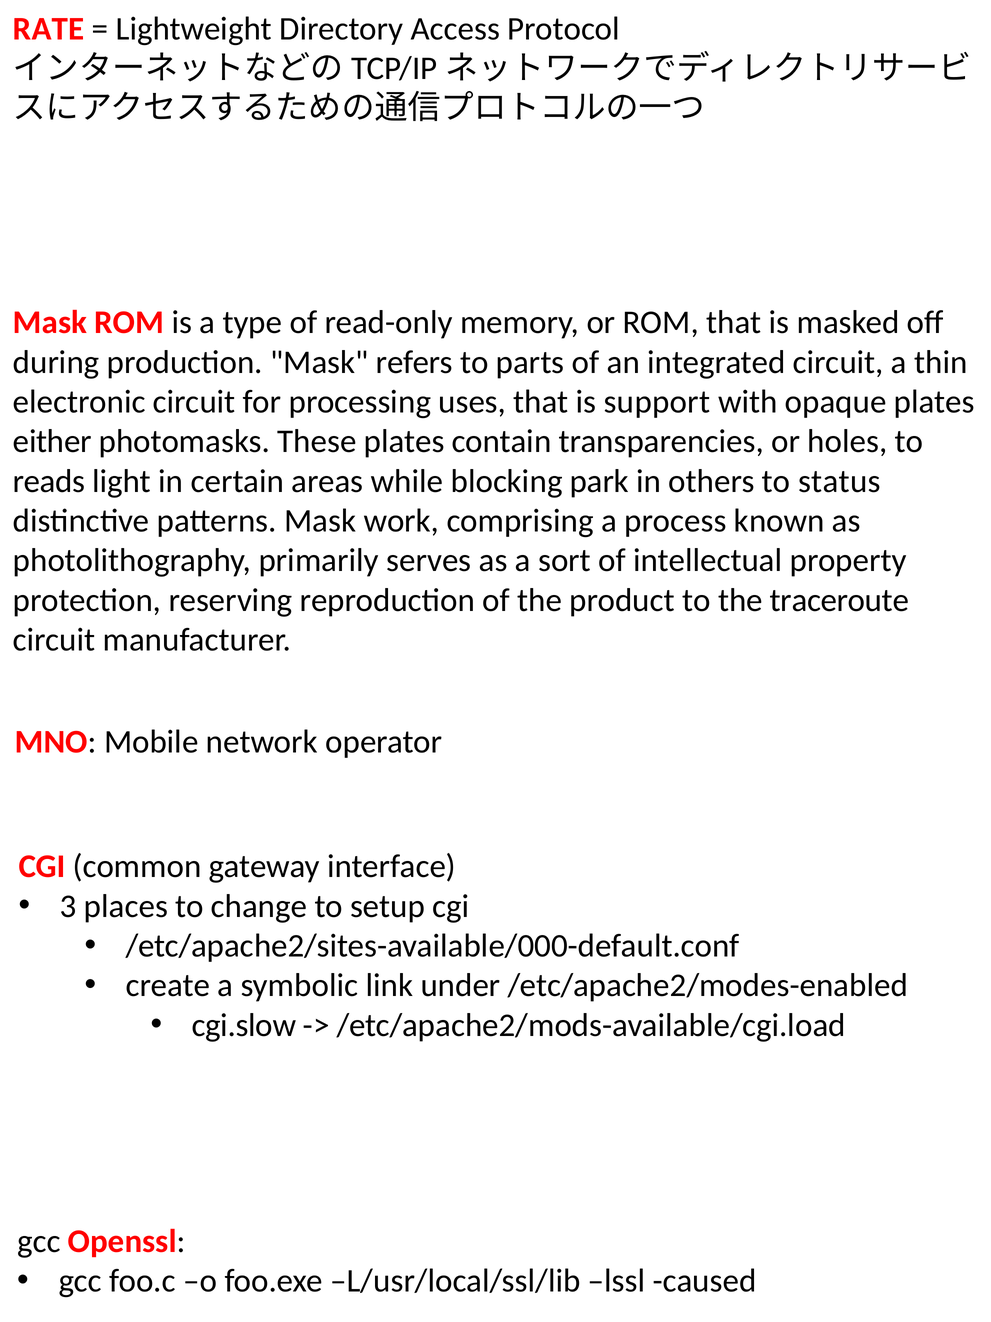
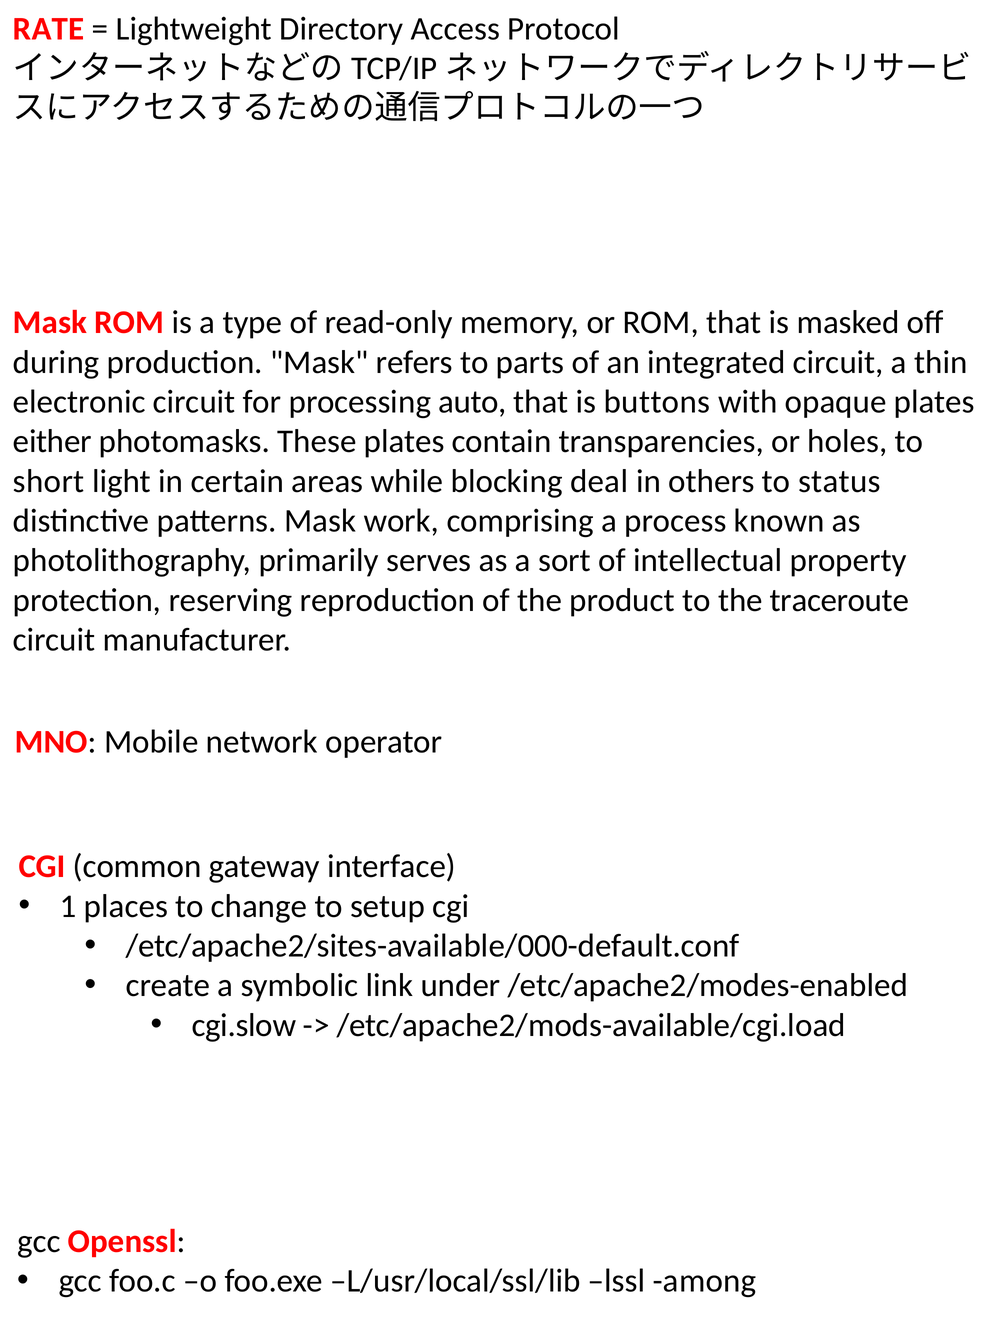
uses: uses -> auto
support: support -> buttons
reads: reads -> short
park: park -> deal
3: 3 -> 1
caused: caused -> among
